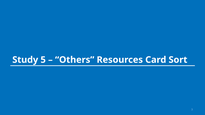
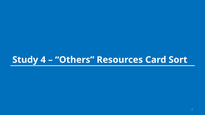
5: 5 -> 4
